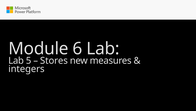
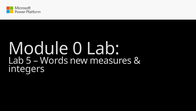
6: 6 -> 0
Stores: Stores -> Words
